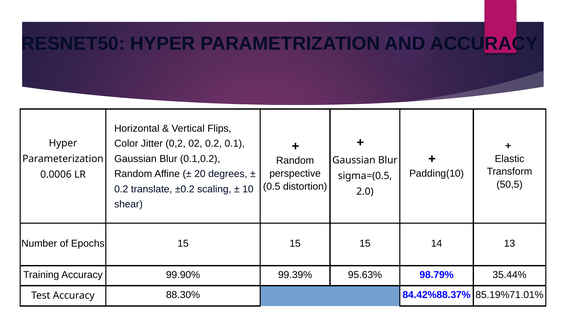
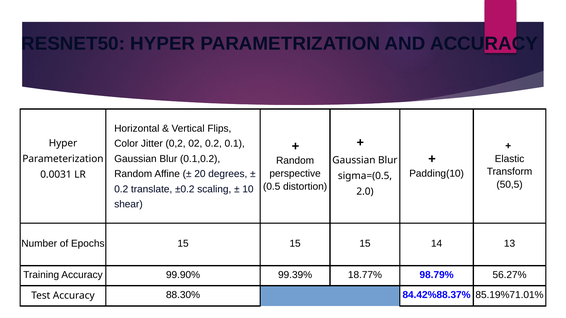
0.0006: 0.0006 -> 0.0031
95.63%: 95.63% -> 18.77%
35.44%: 35.44% -> 56.27%
